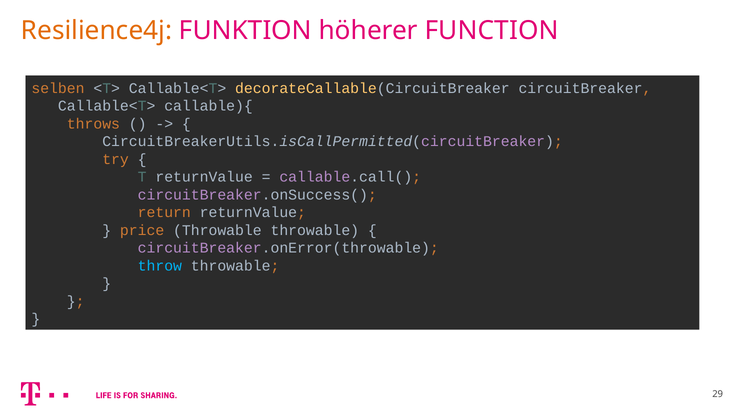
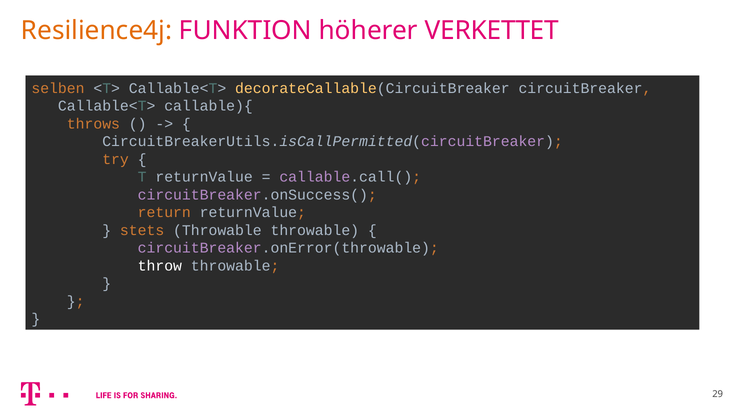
FUNCTION: FUNCTION -> VERKETTET
price: price -> stets
throw colour: light blue -> white
